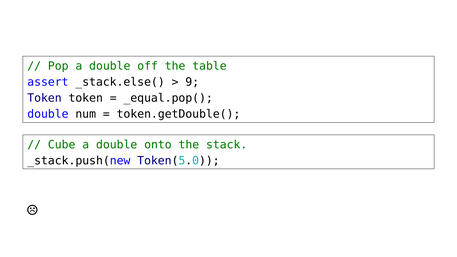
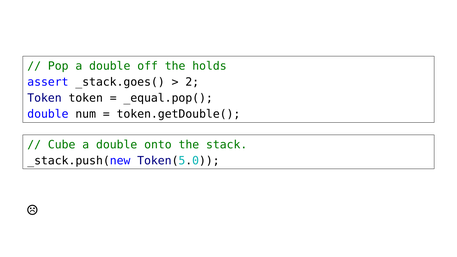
table: table -> holds
_stack.else(: _stack.else( -> _stack.goes(
9: 9 -> 2
